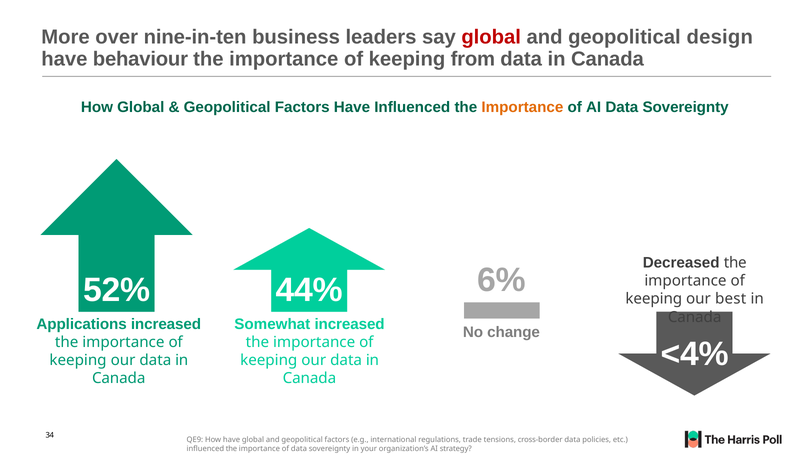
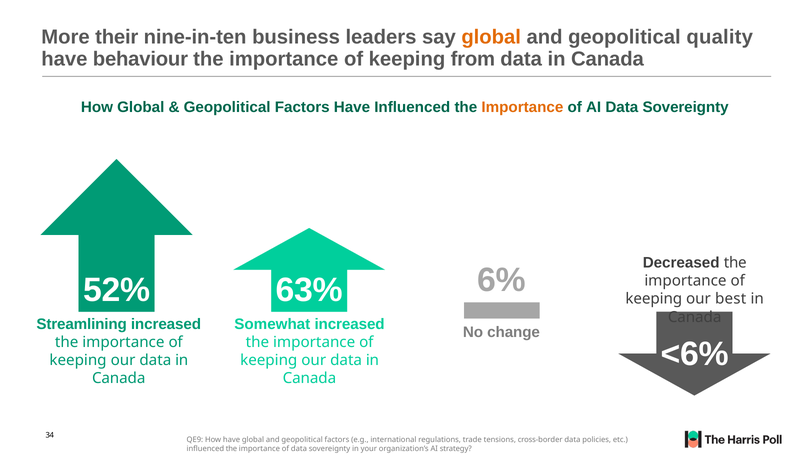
over: over -> their
global at (491, 37) colour: red -> orange
design: design -> quality
44%: 44% -> 63%
Applications: Applications -> Streamlining
<4%: <4% -> <6%
